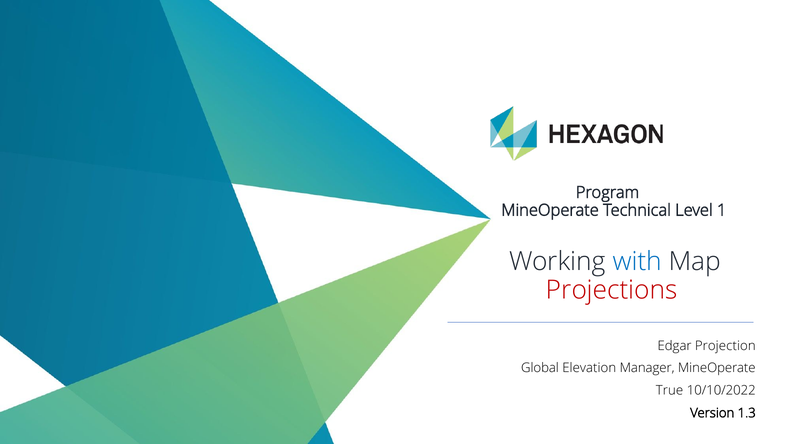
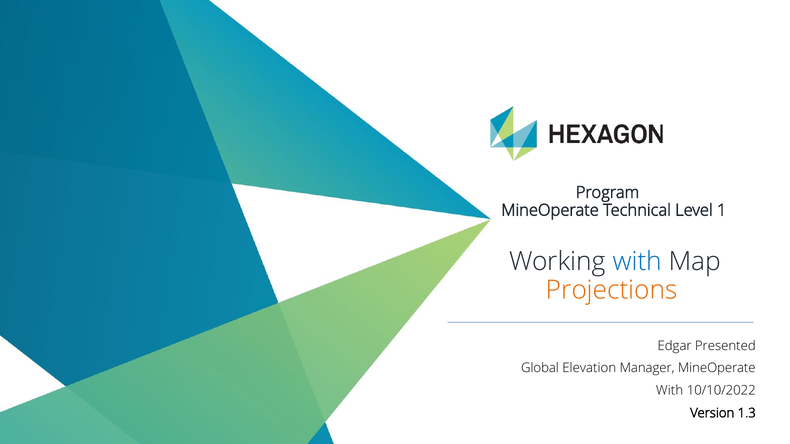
Projections colour: red -> orange
Projection: Projection -> Presented
True at (670, 391): True -> With
